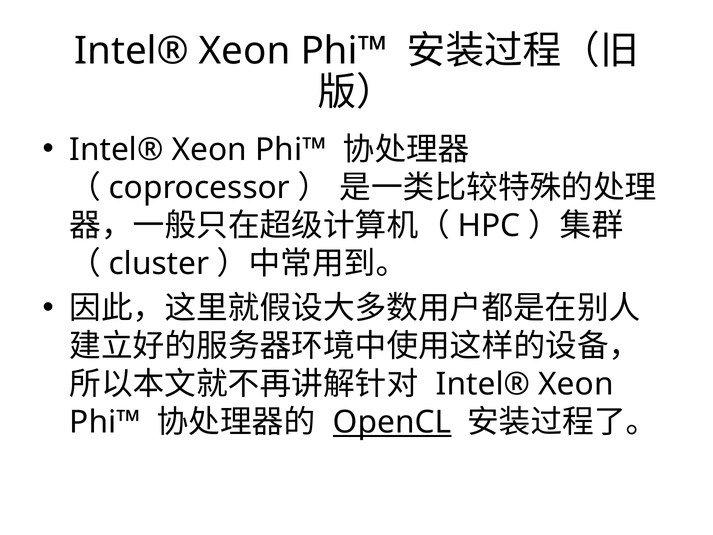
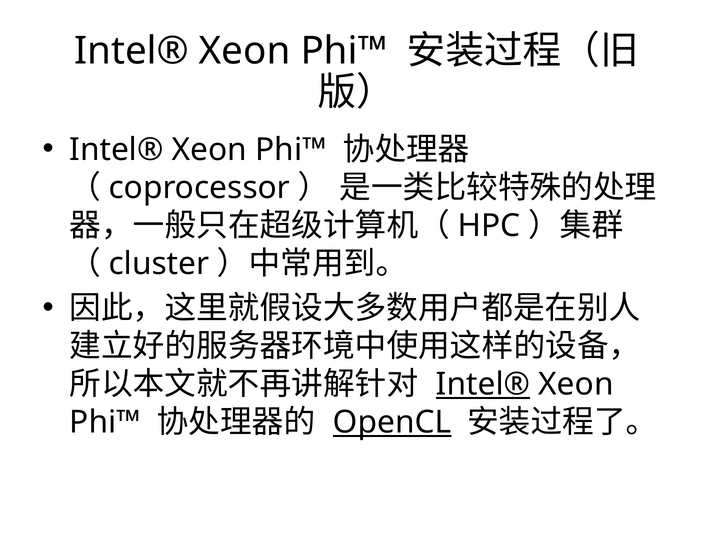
Intel® at (483, 384) underline: none -> present
